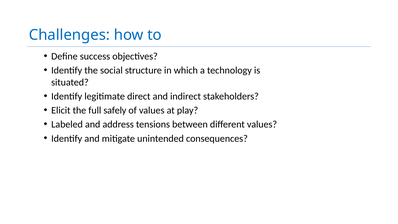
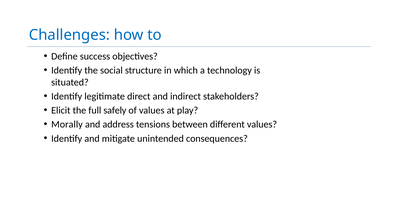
Labeled: Labeled -> Morally
